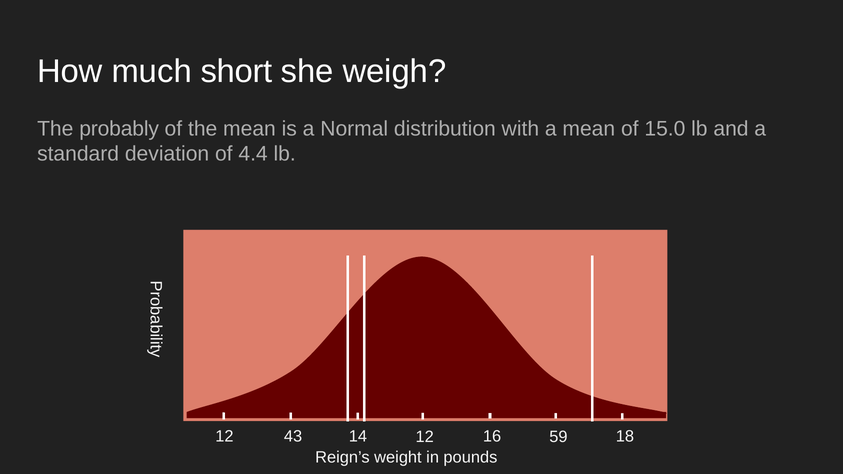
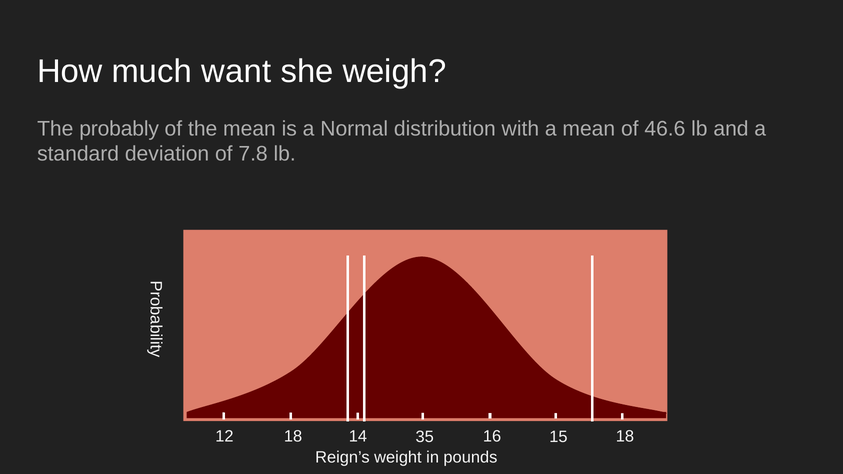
short: short -> want
15.0: 15.0 -> 46.6
4.4: 4.4 -> 7.8
12 43: 43 -> 18
14 12: 12 -> 35
59: 59 -> 15
